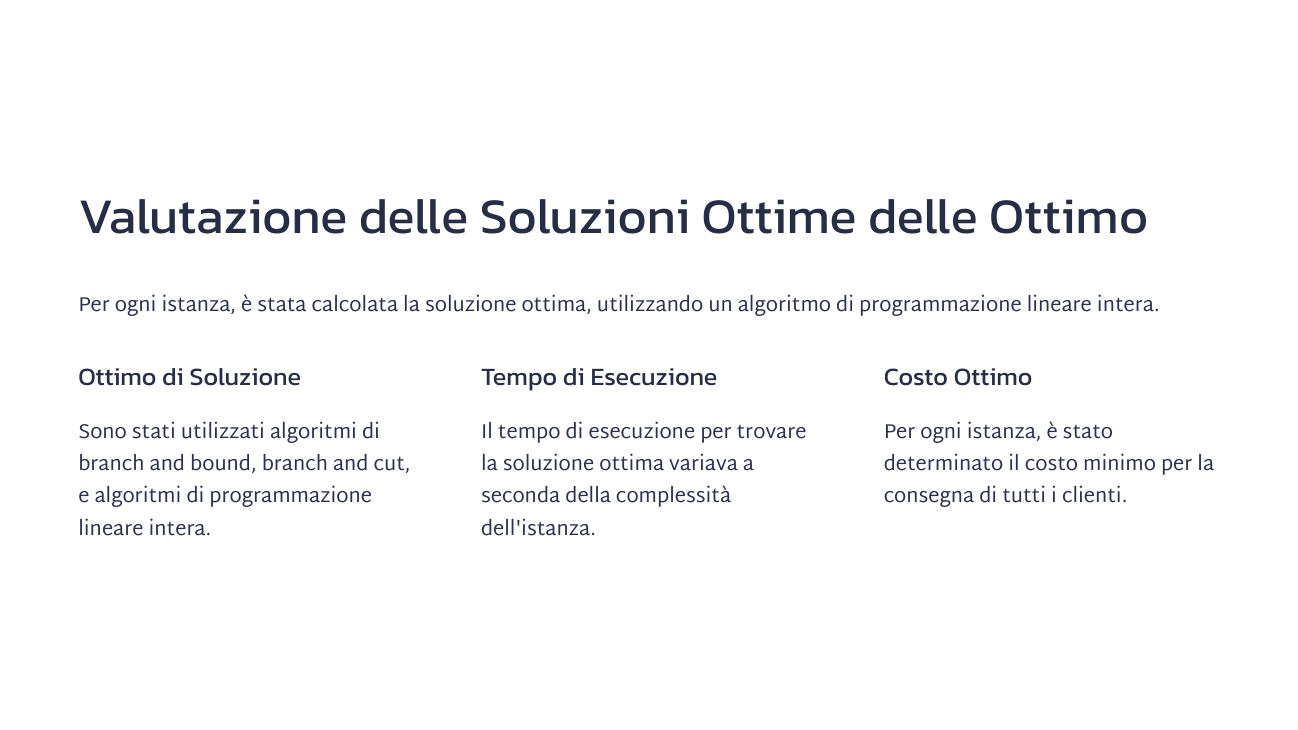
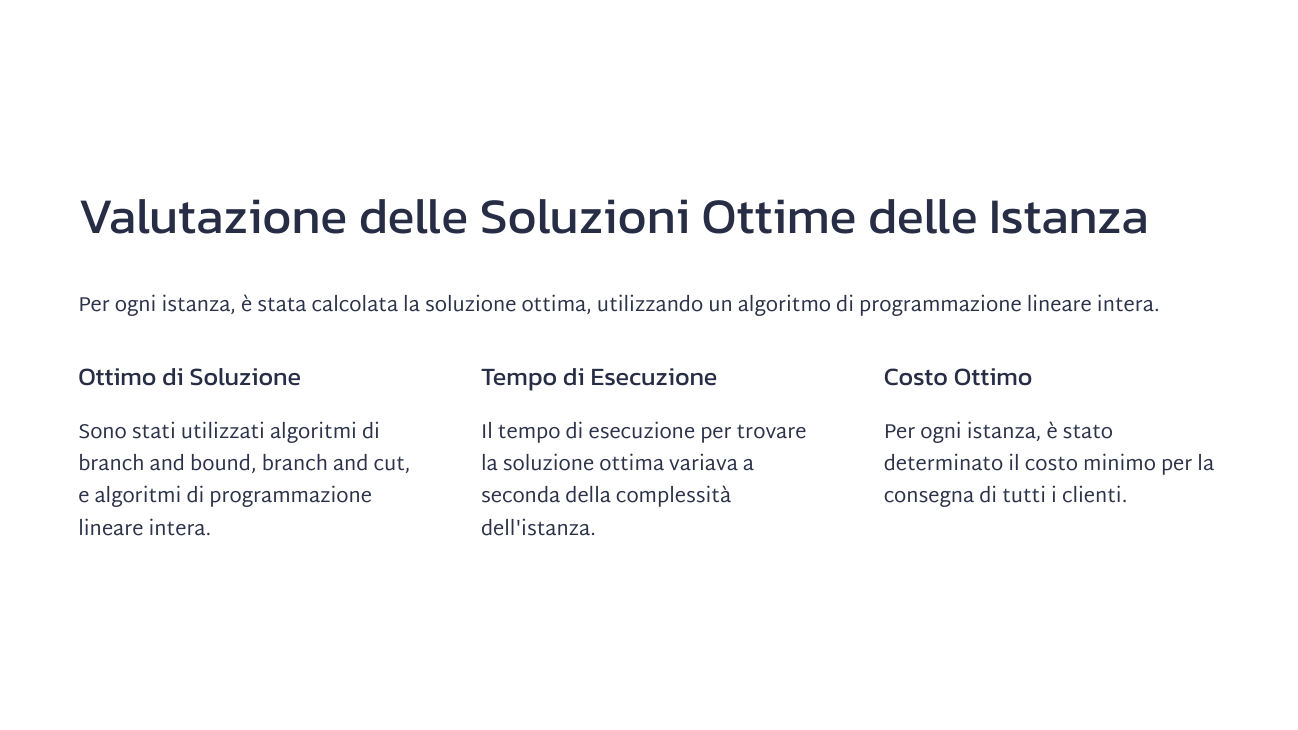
delle Ottimo: Ottimo -> Istanza
